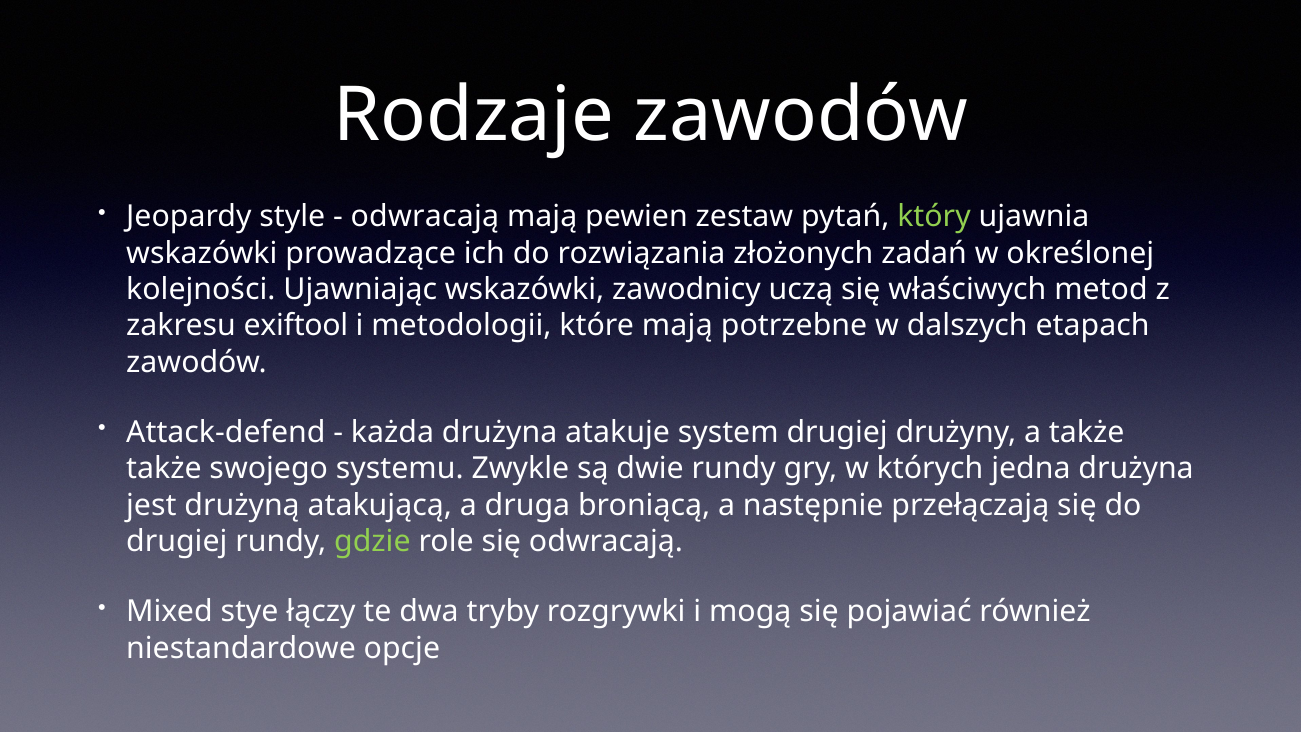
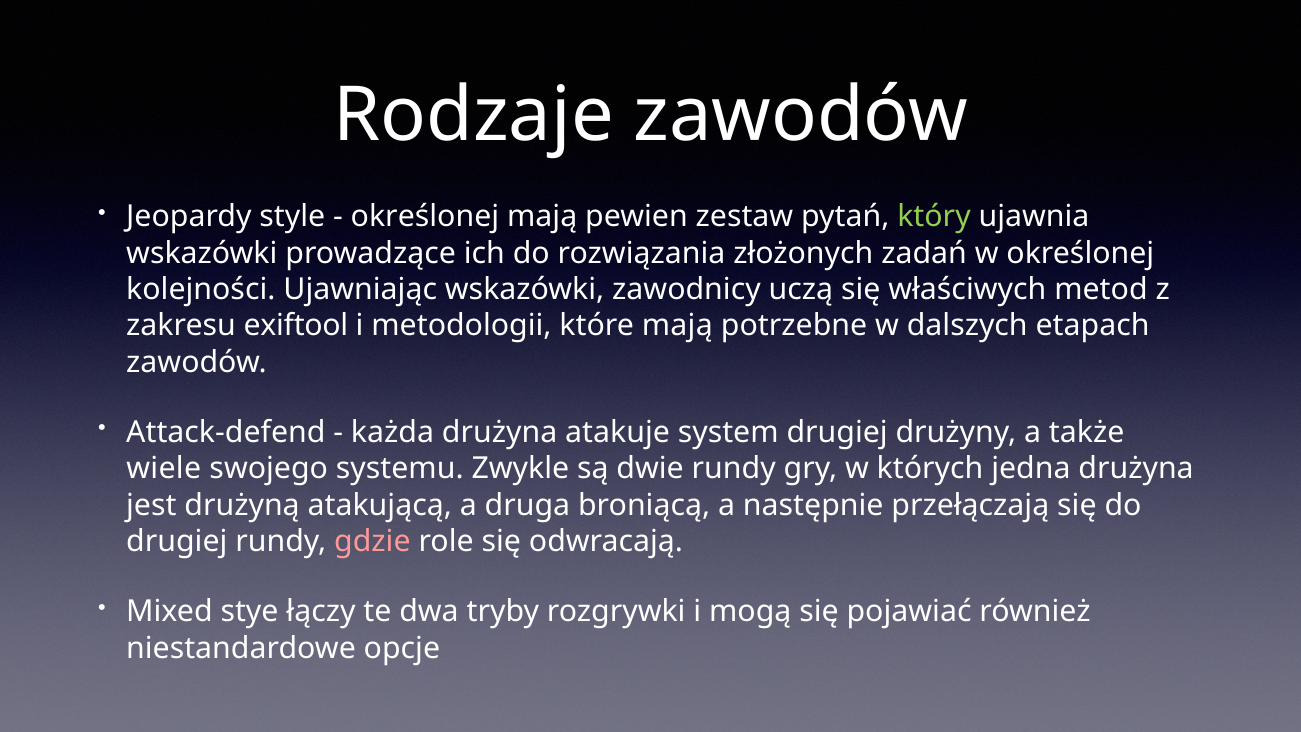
odwracają at (425, 217): odwracają -> określonej
także at (164, 469): także -> wiele
gdzie colour: light green -> pink
